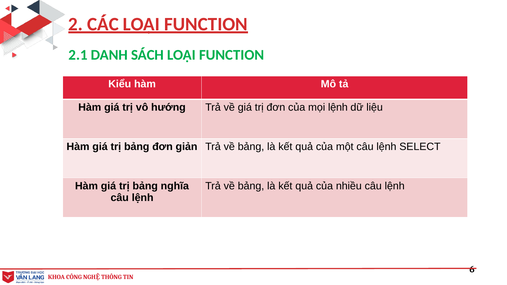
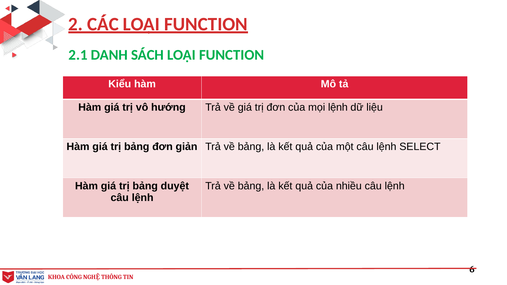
nghĩa: nghĩa -> duyệt
